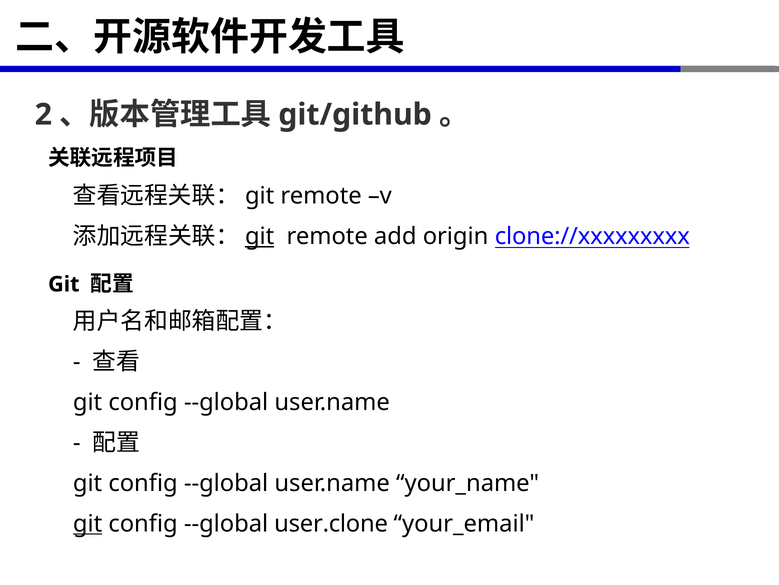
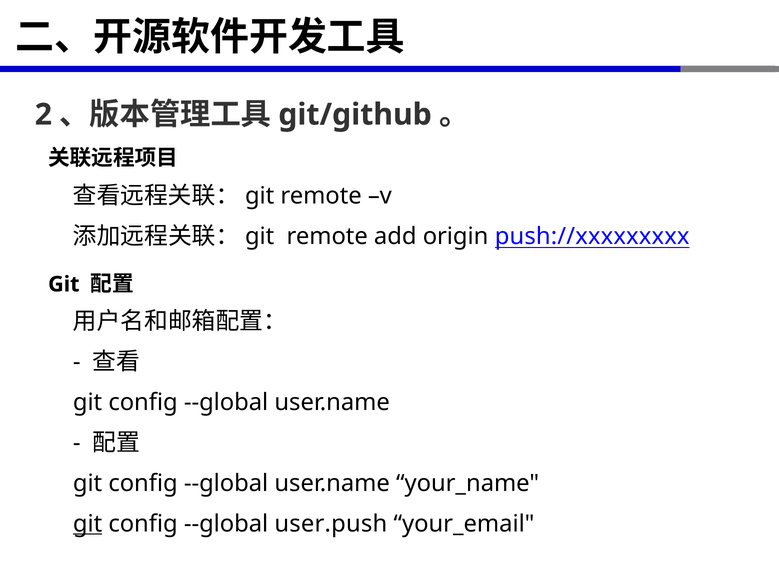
git at (260, 236) underline: present -> none
clone://xxxxxxxxx: clone://xxxxxxxxx -> push://xxxxxxxxx
user.clone: user.clone -> user.push
